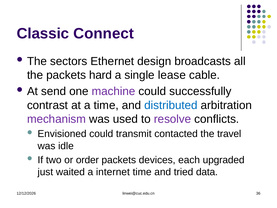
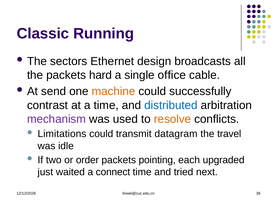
Connect: Connect -> Running
lease: lease -> office
machine colour: purple -> orange
resolve colour: purple -> orange
Envisioned: Envisioned -> Limitations
contacted: contacted -> datagram
devices: devices -> pointing
internet: internet -> connect
data: data -> next
